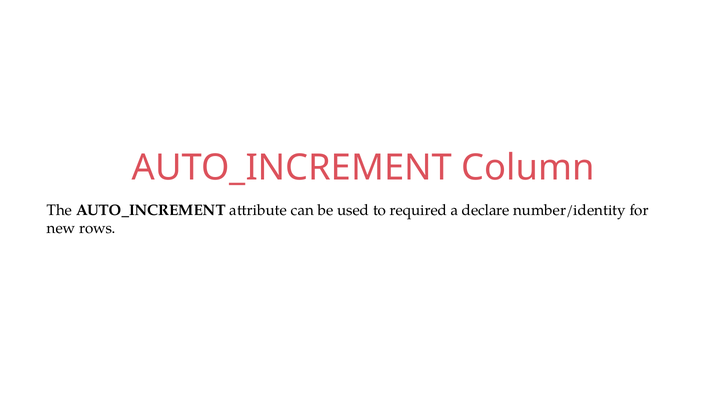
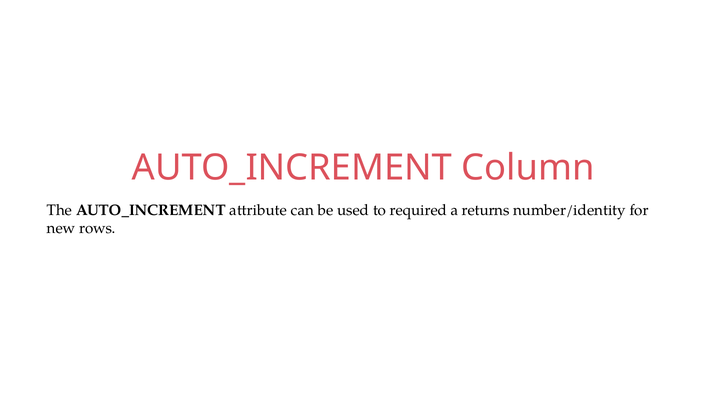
declare: declare -> returns
